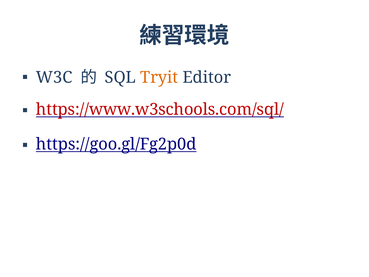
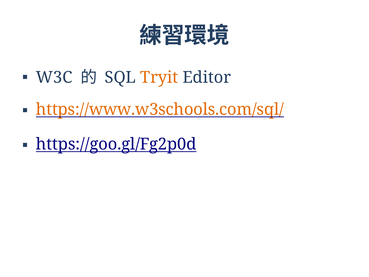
https://www.w3schools.com/sql/ colour: red -> orange
